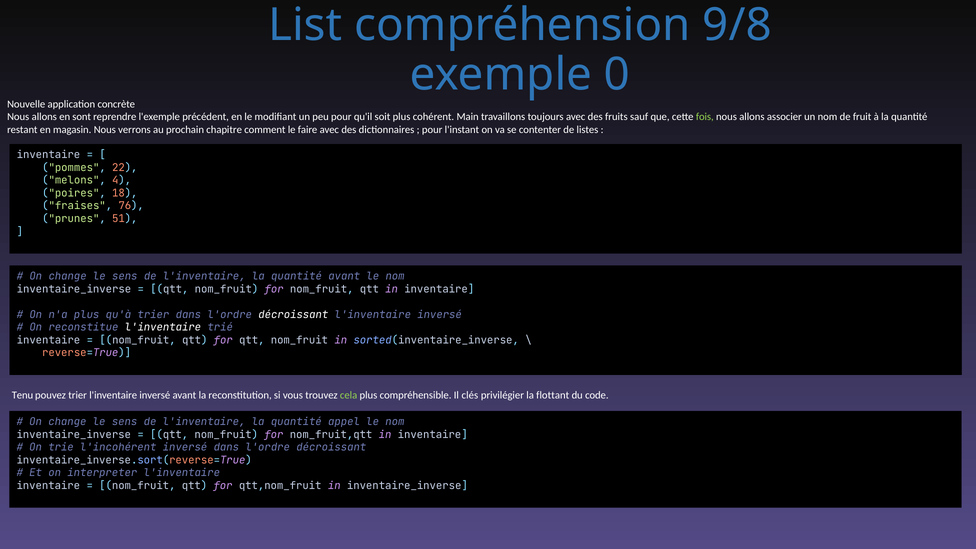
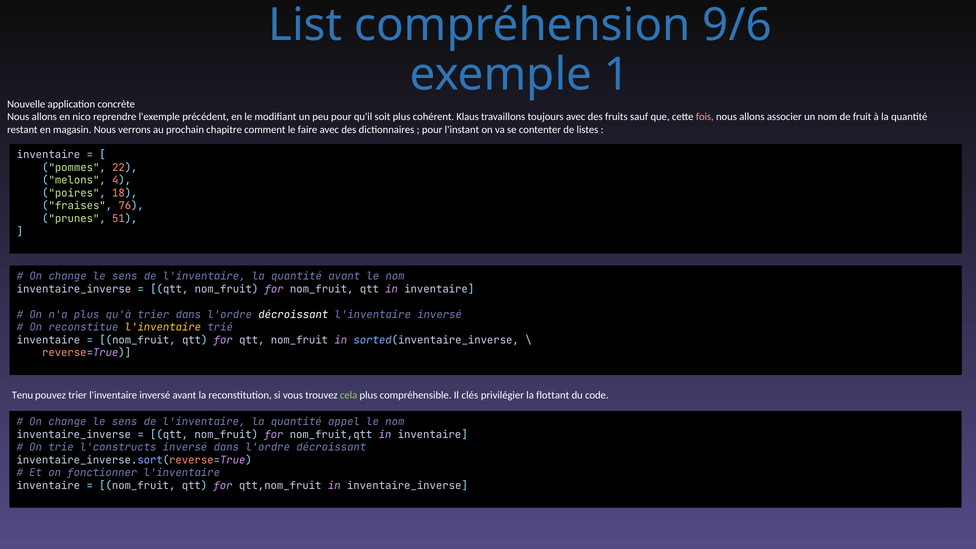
9/8: 9/8 -> 9/6
0: 0 -> 1
sont: sont -> nico
Main: Main -> Klaus
fois colour: light green -> pink
l'inventaire at (163, 327) colour: white -> yellow
l'incohérent: l'incohérent -> l'constructs
interpreter: interpreter -> fonctionner
